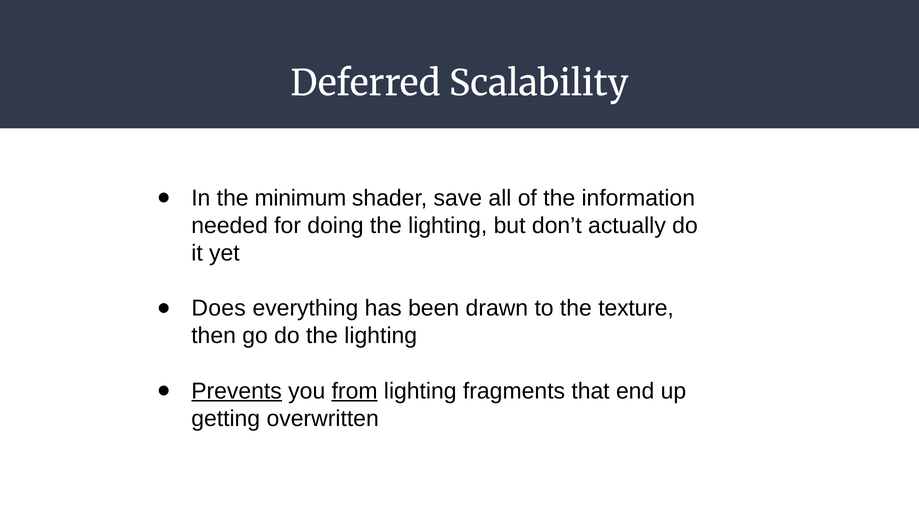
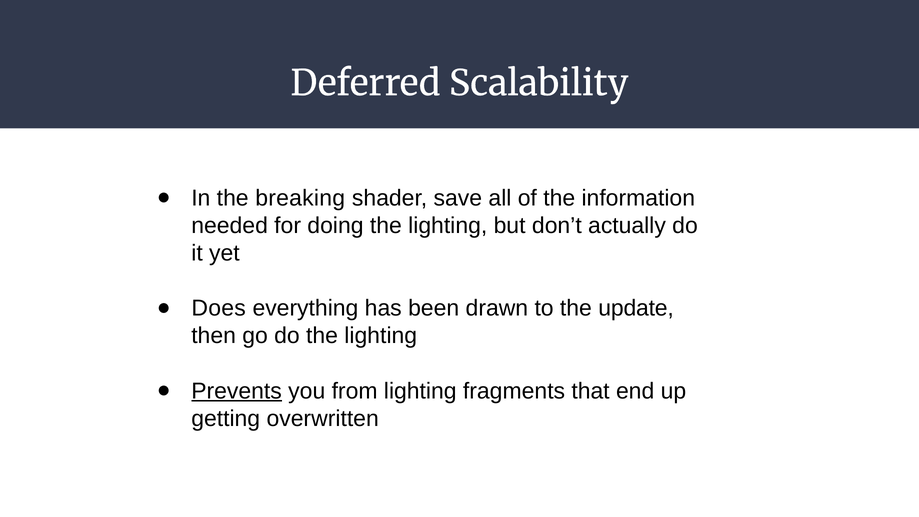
minimum: minimum -> breaking
texture: texture -> update
from underline: present -> none
